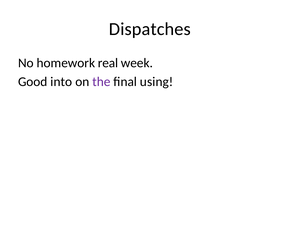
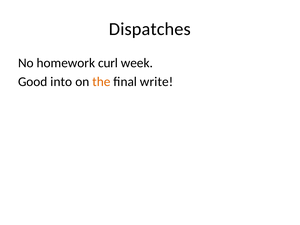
real: real -> curl
the colour: purple -> orange
using: using -> write
